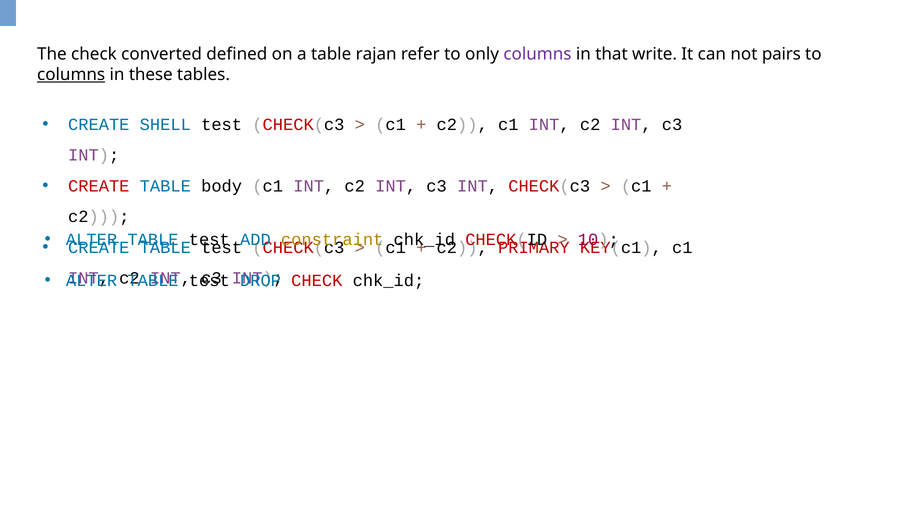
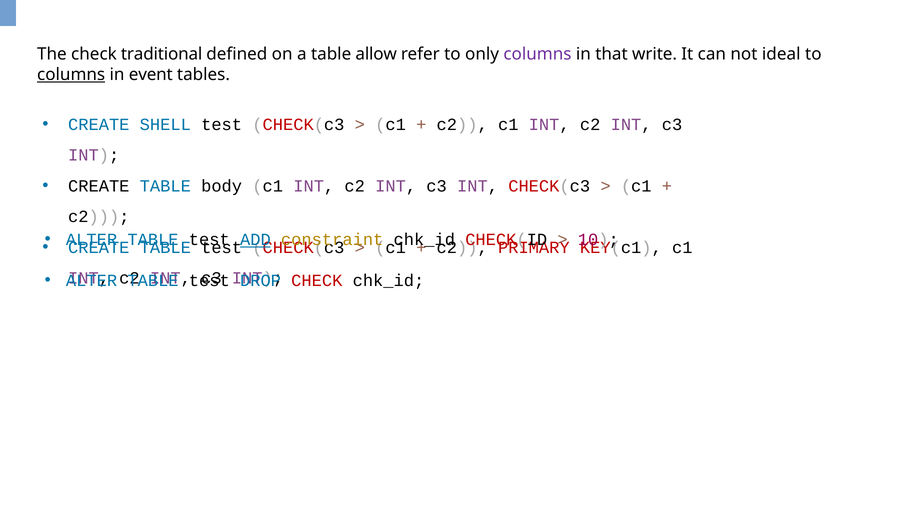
converted: converted -> traditional
rajan: rajan -> allow
pairs: pairs -> ideal
these: these -> event
CREATE at (99, 186) colour: red -> black
ADD underline: none -> present
